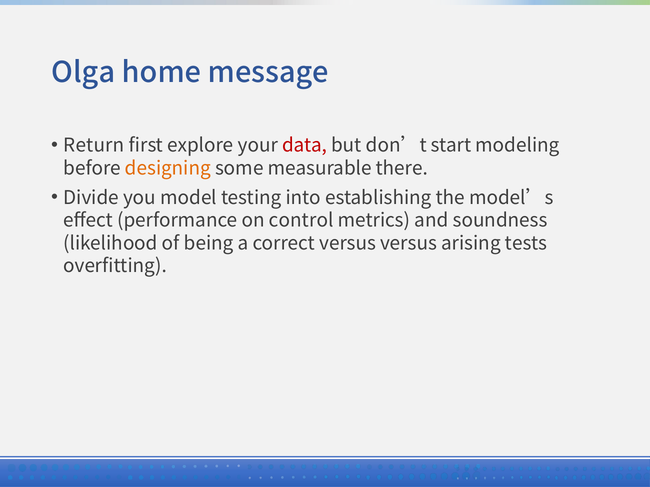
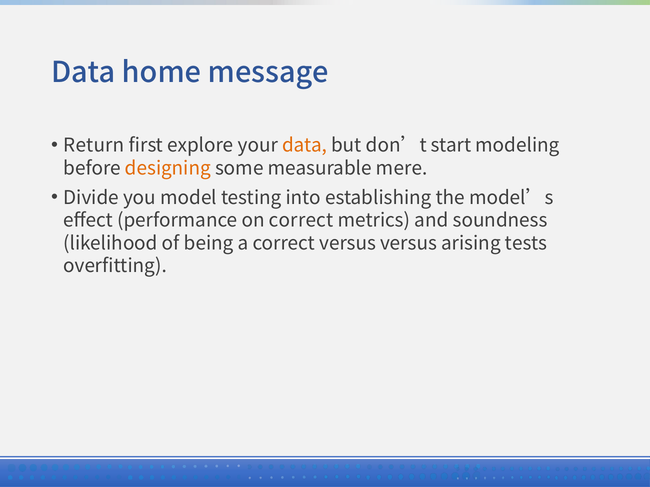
Olga at (83, 73): Olga -> Data
data at (305, 146) colour: red -> orange
there: there -> mere
on control: control -> correct
